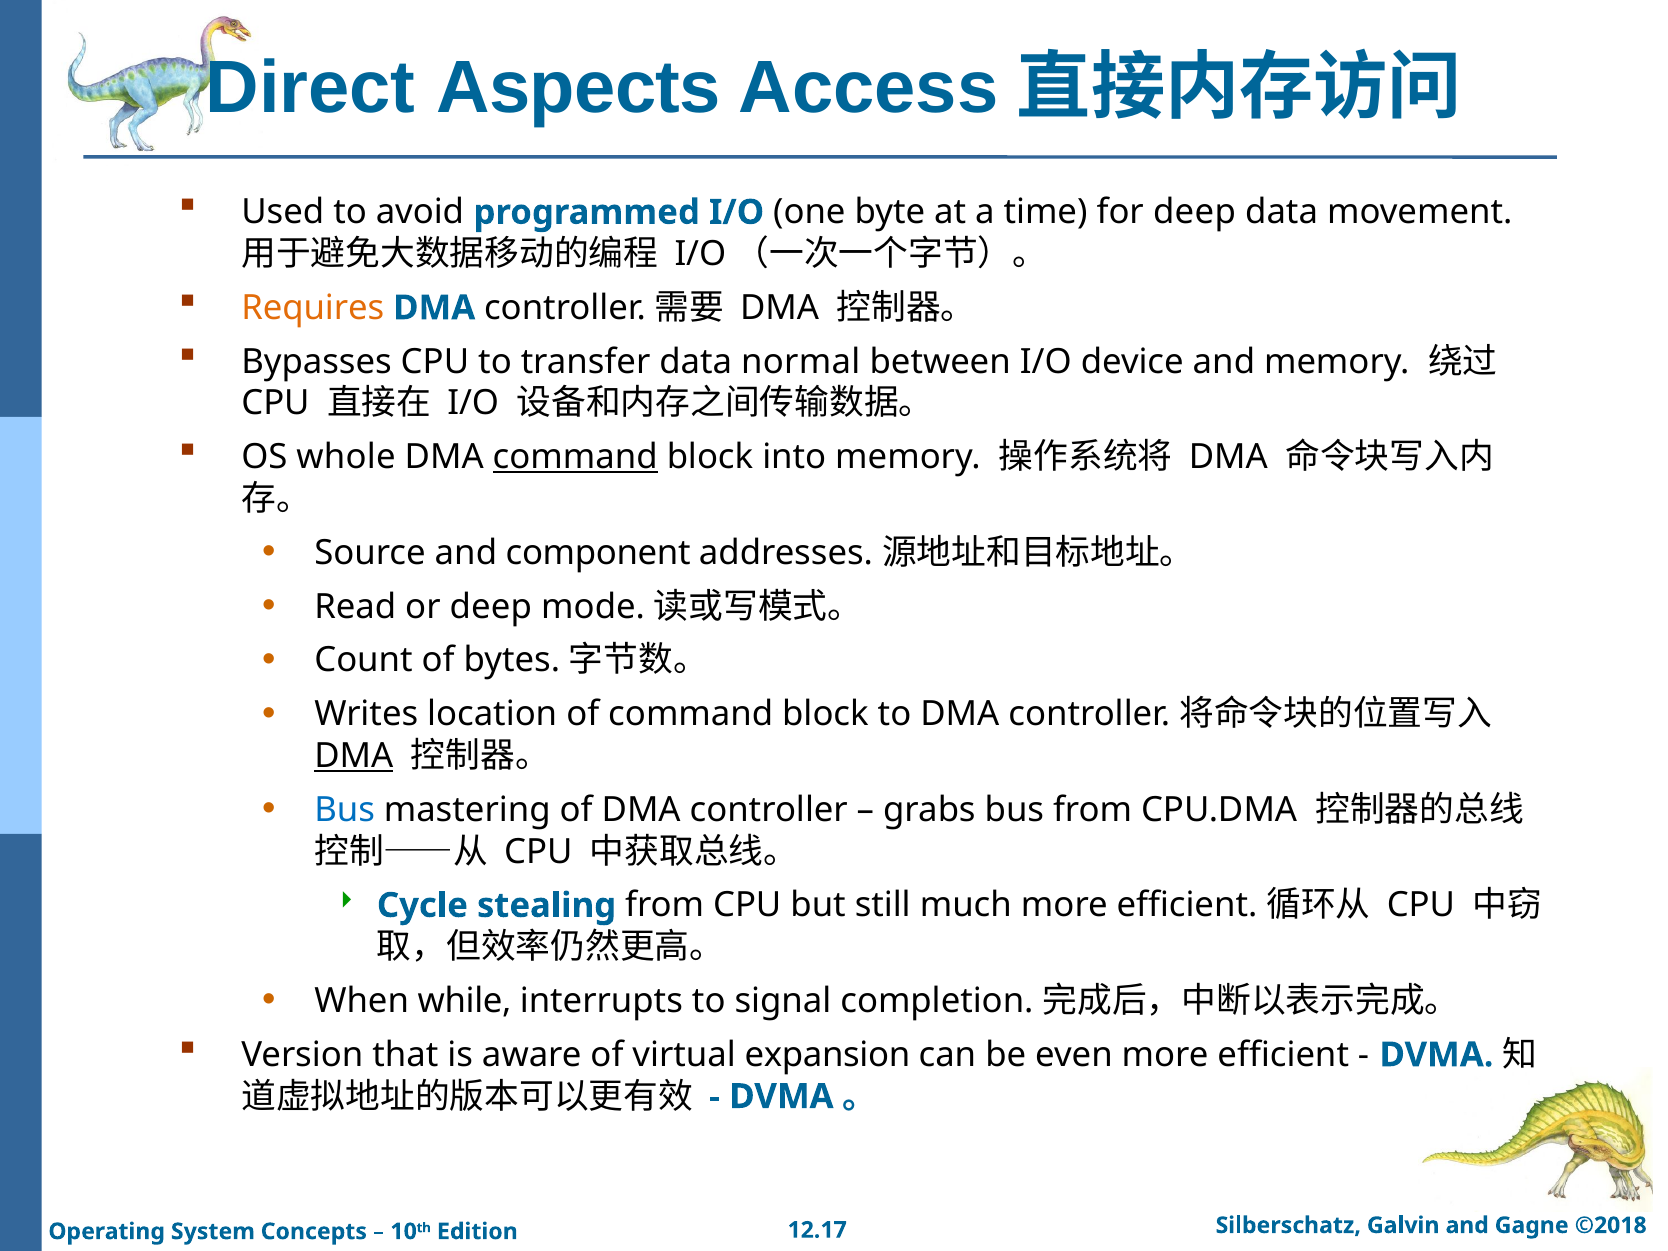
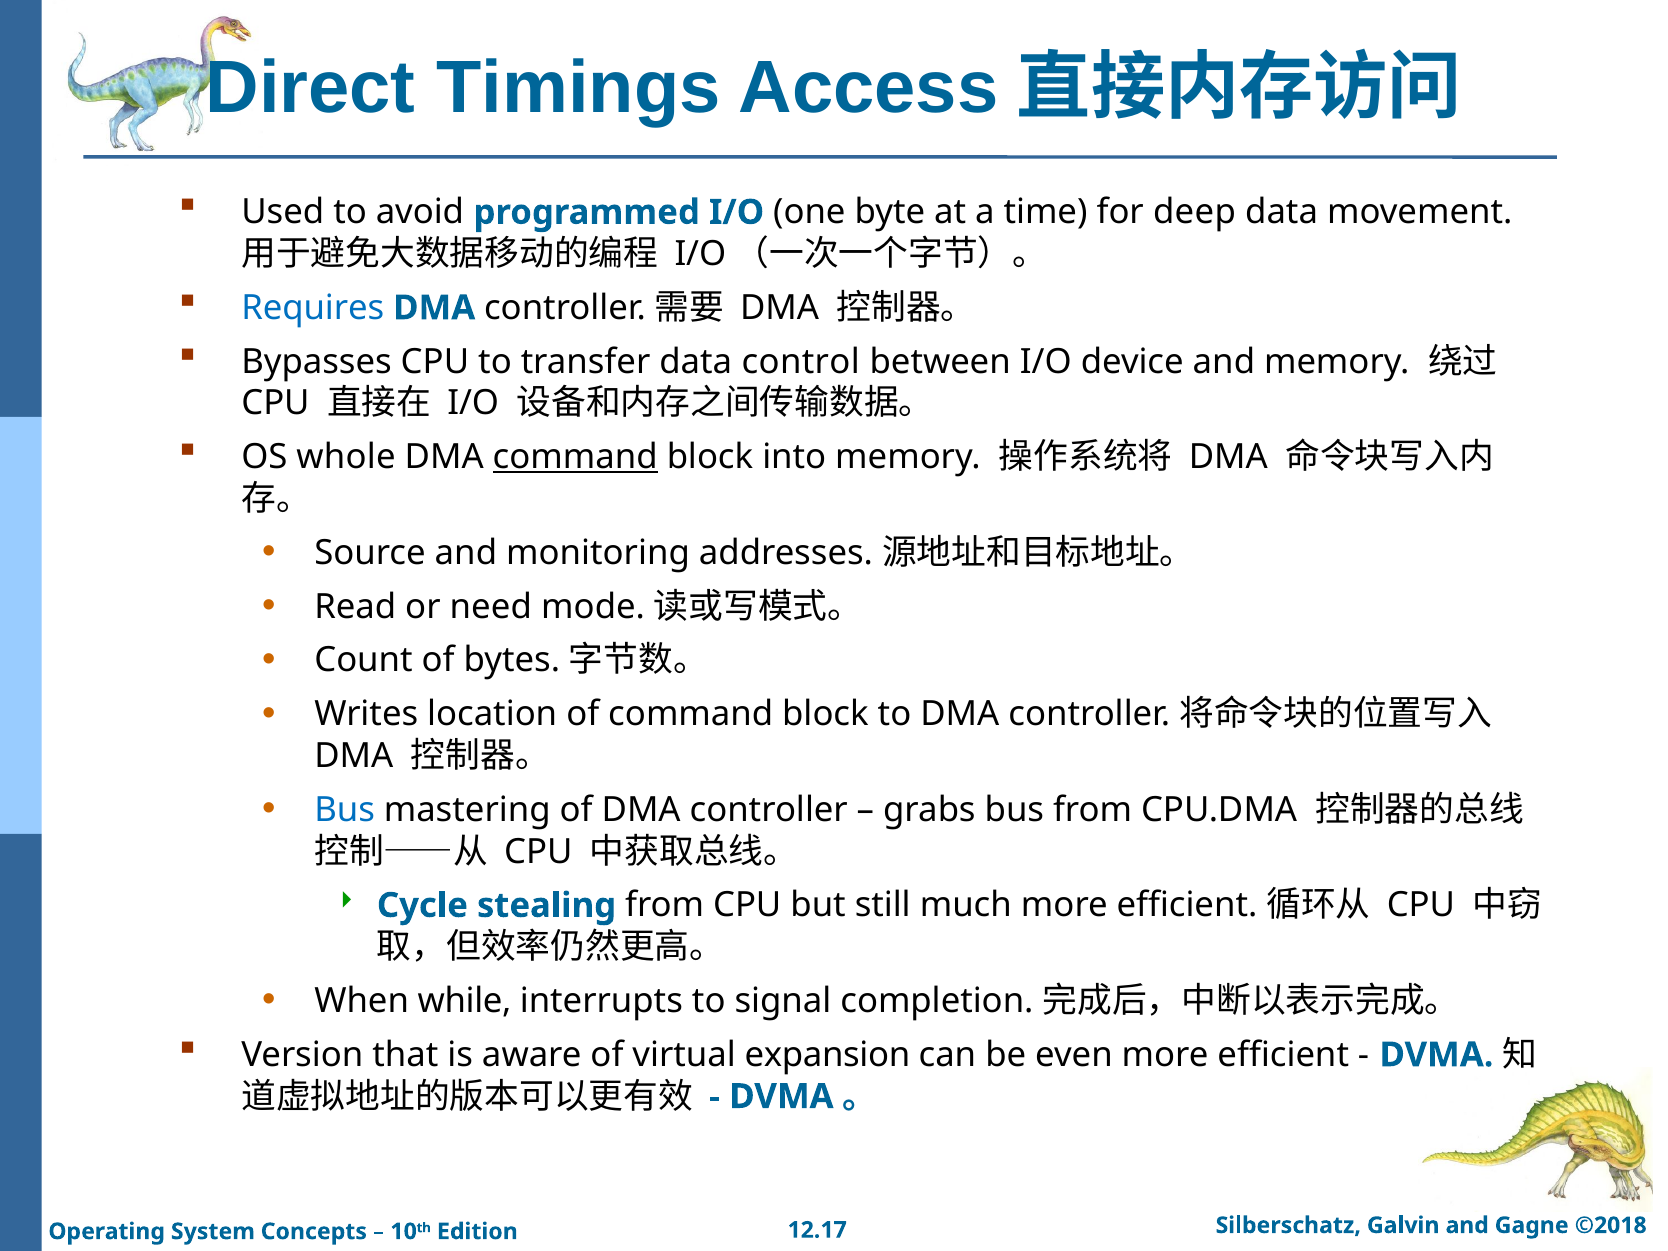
Aspects: Aspects -> Timings
Requires colour: orange -> blue
normal: normal -> control
component: component -> monitoring
or deep: deep -> need
DMA at (354, 756) underline: present -> none
